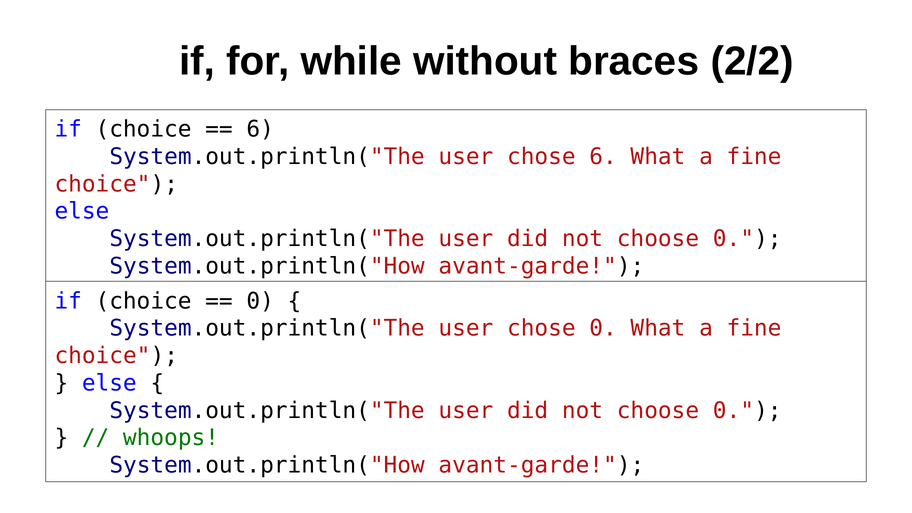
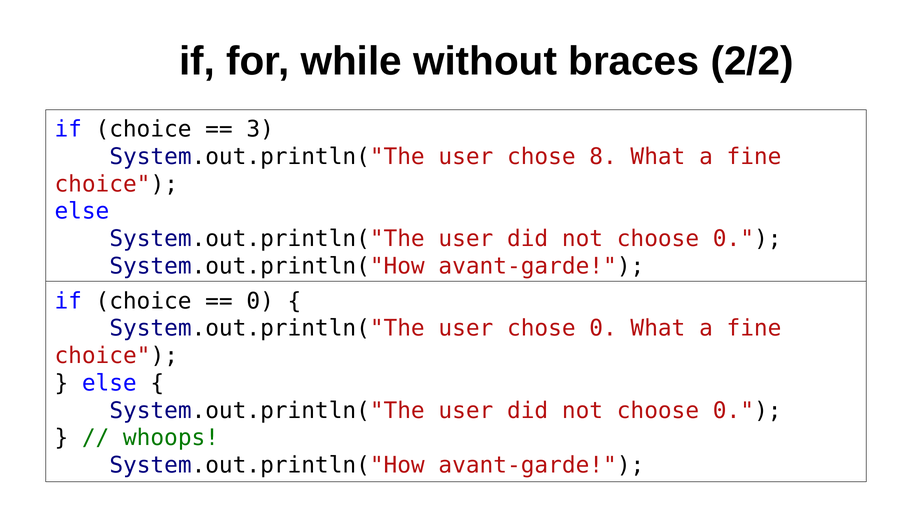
6 at (260, 129): 6 -> 3
chose 6: 6 -> 8
